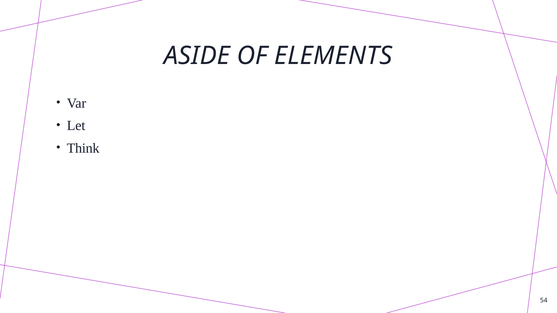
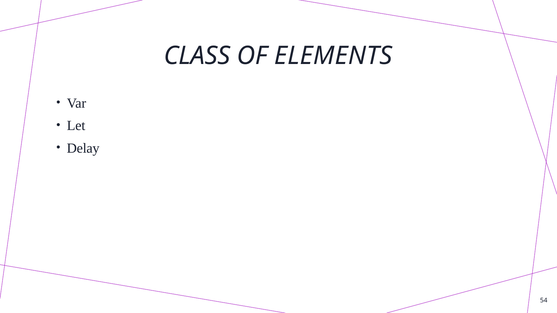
ASIDE: ASIDE -> CLASS
Think: Think -> Delay
